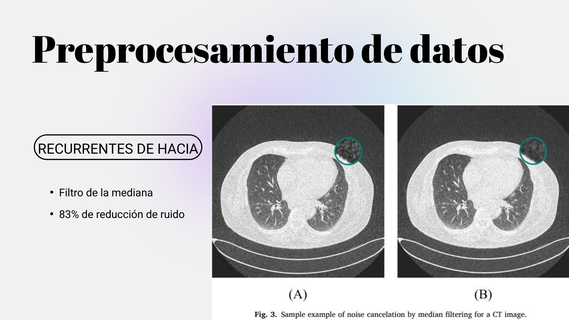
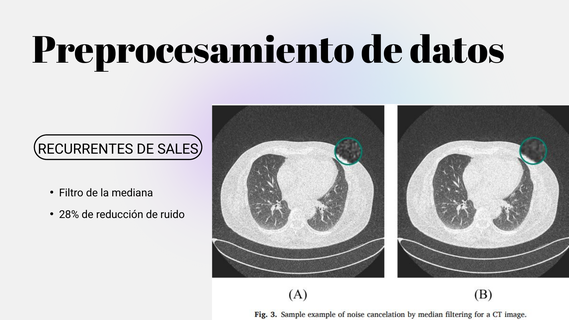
HACIA: HACIA -> SALES
83%: 83% -> 28%
